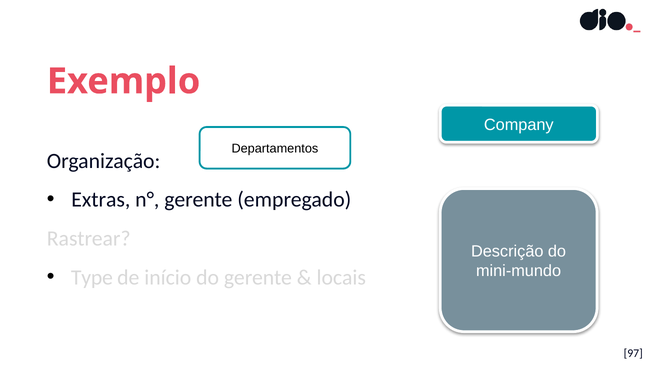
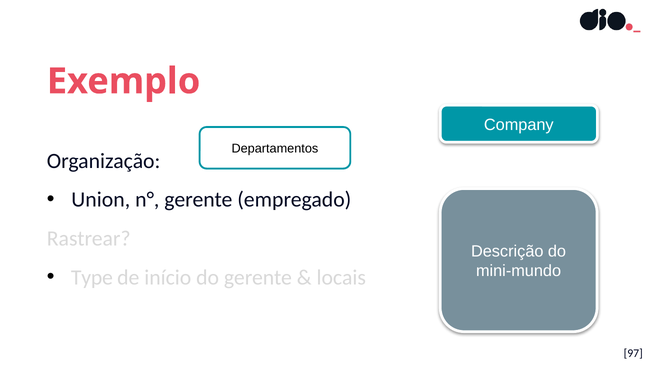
Extras: Extras -> Union
